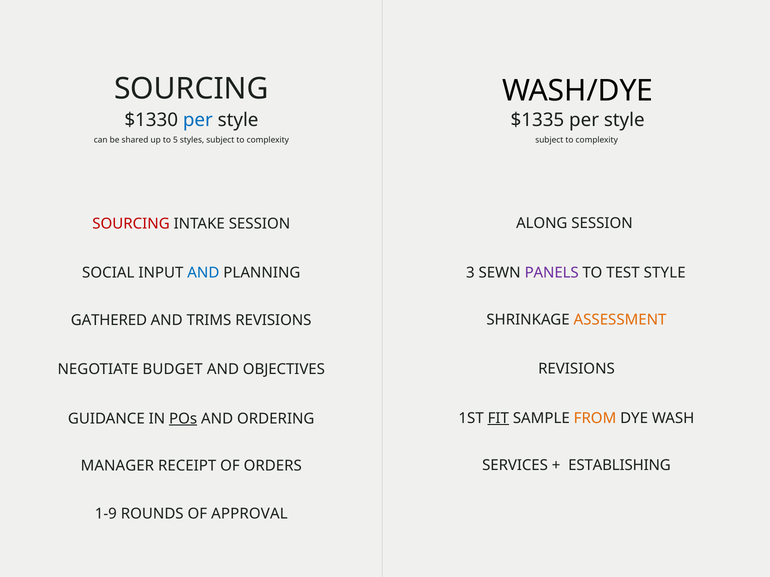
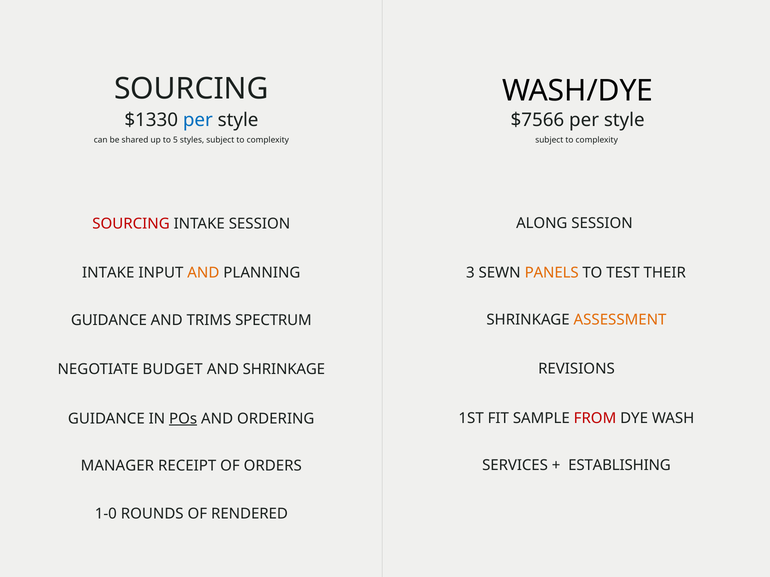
$1335: $1335 -> $7566
PANELS colour: purple -> orange
TEST STYLE: STYLE -> THEIR
SOCIAL at (108, 273): SOCIAL -> INTAKE
AND at (203, 273) colour: blue -> orange
GATHERED at (109, 320): GATHERED -> GUIDANCE
TRIMS REVISIONS: REVISIONS -> SPECTRUM
AND OBJECTIVES: OBJECTIVES -> SHRINKAGE
FIT underline: present -> none
FROM colour: orange -> red
1-9: 1-9 -> 1-0
APPROVAL: APPROVAL -> RENDERED
